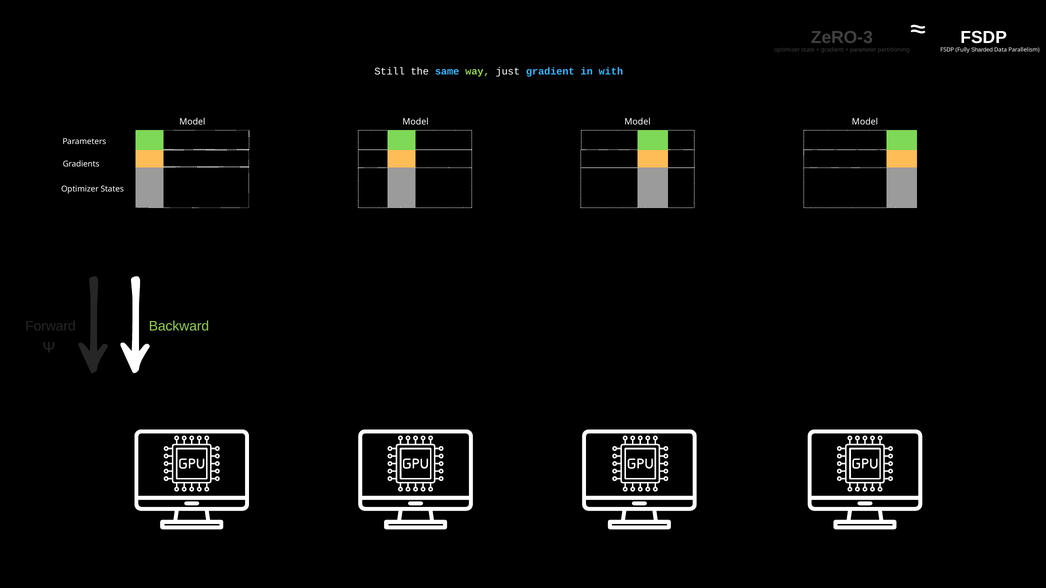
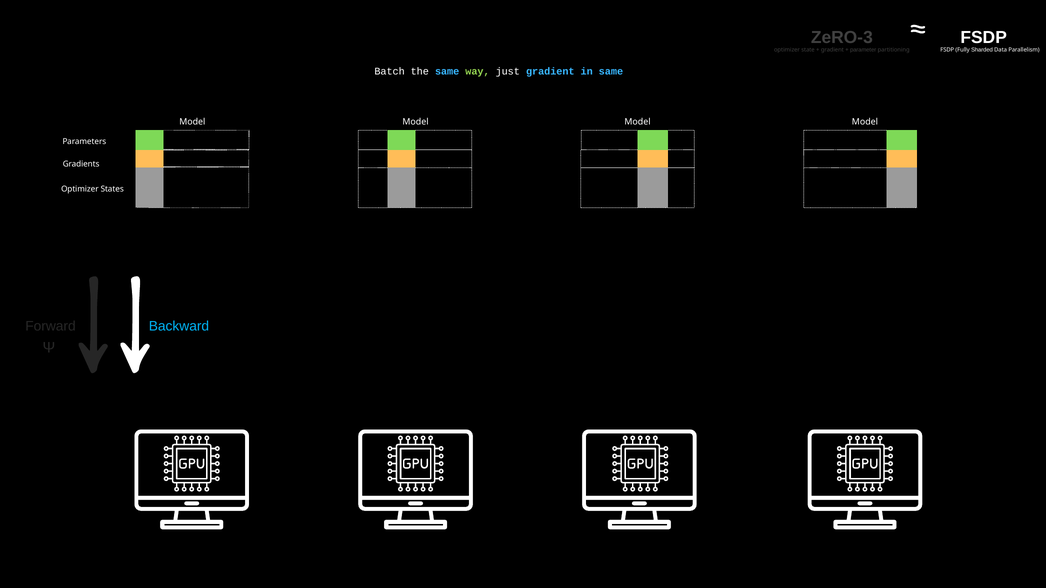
Still: Still -> Batch
in with: with -> same
Backward colour: light green -> light blue
